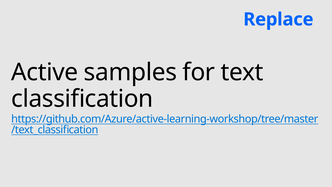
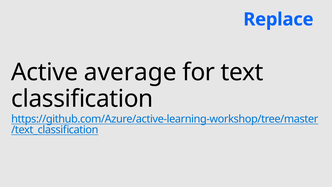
samples: samples -> average
